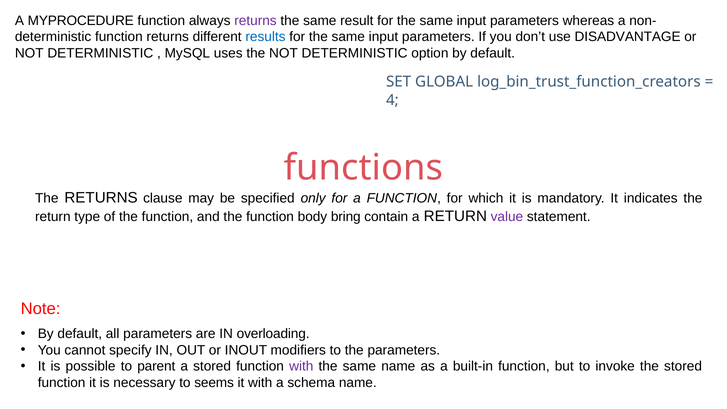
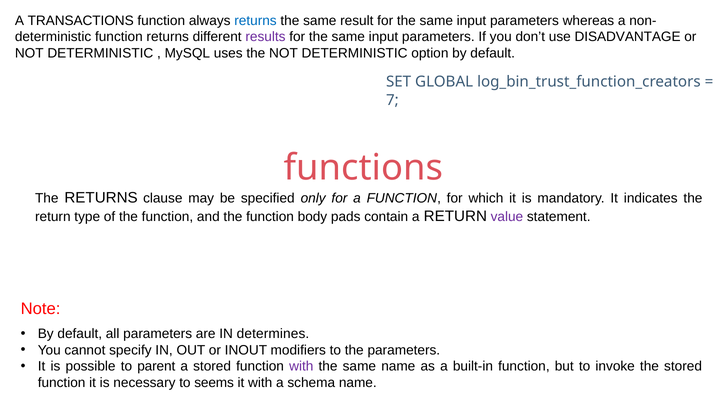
MYPROCEDURE: MYPROCEDURE -> TRANSACTIONS
returns at (255, 21) colour: purple -> blue
results colour: blue -> purple
4: 4 -> 7
bring: bring -> pads
overloading: overloading -> determines
